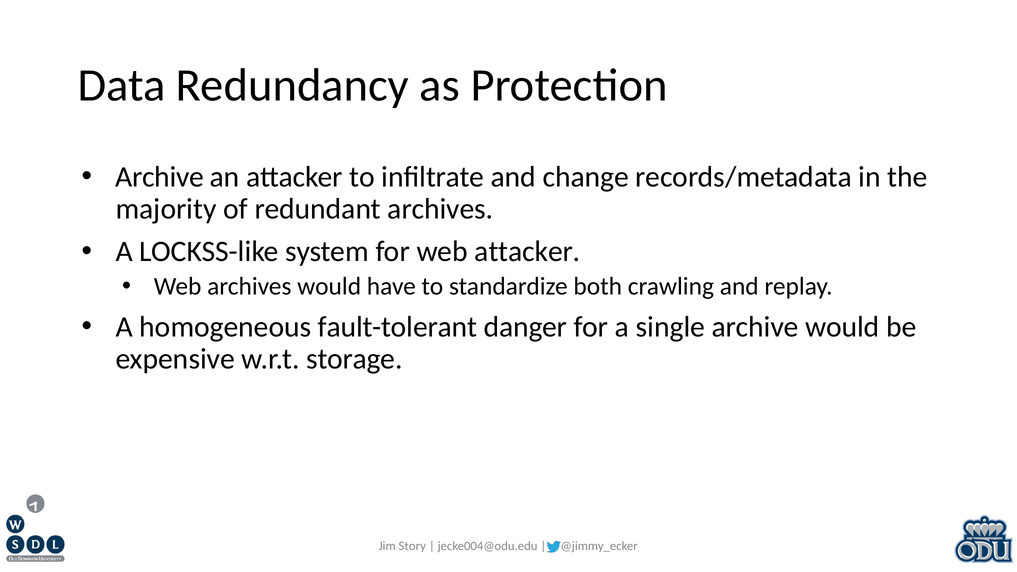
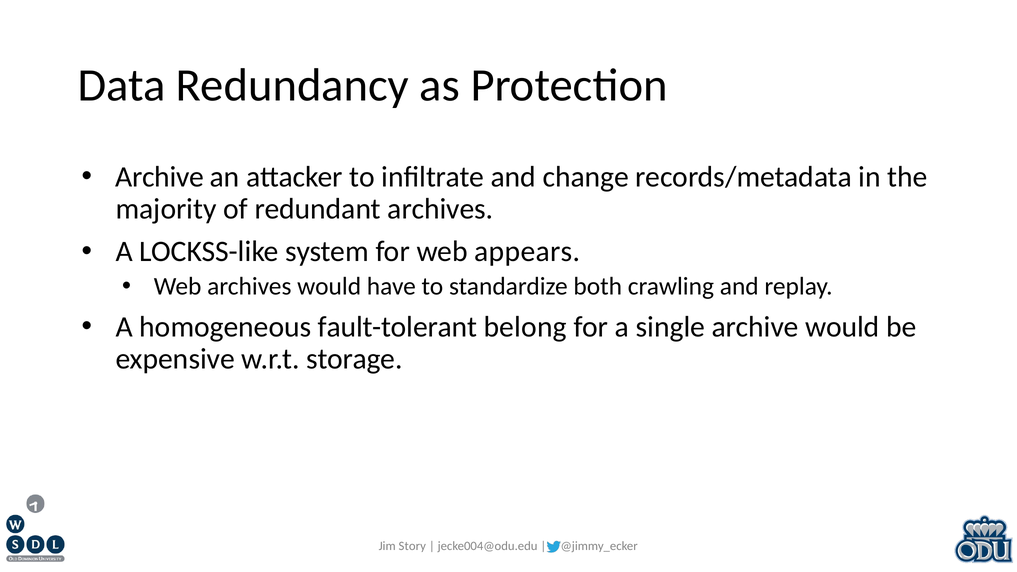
web attacker: attacker -> appears
danger: danger -> belong
